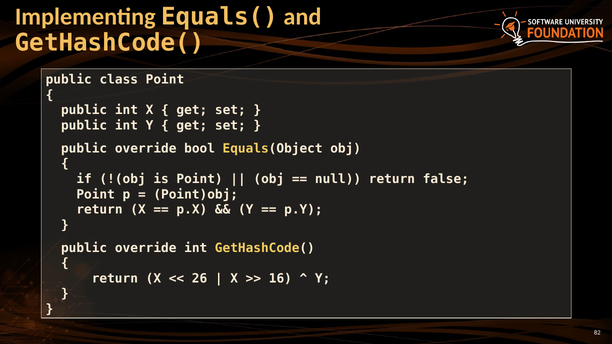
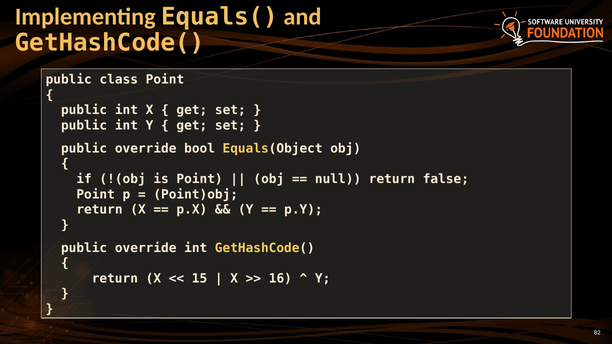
26: 26 -> 15
